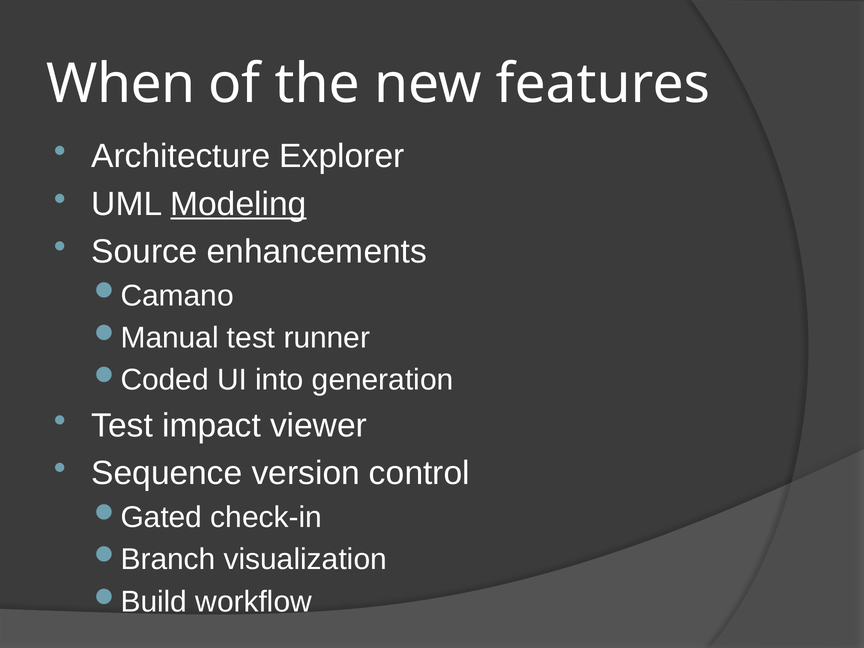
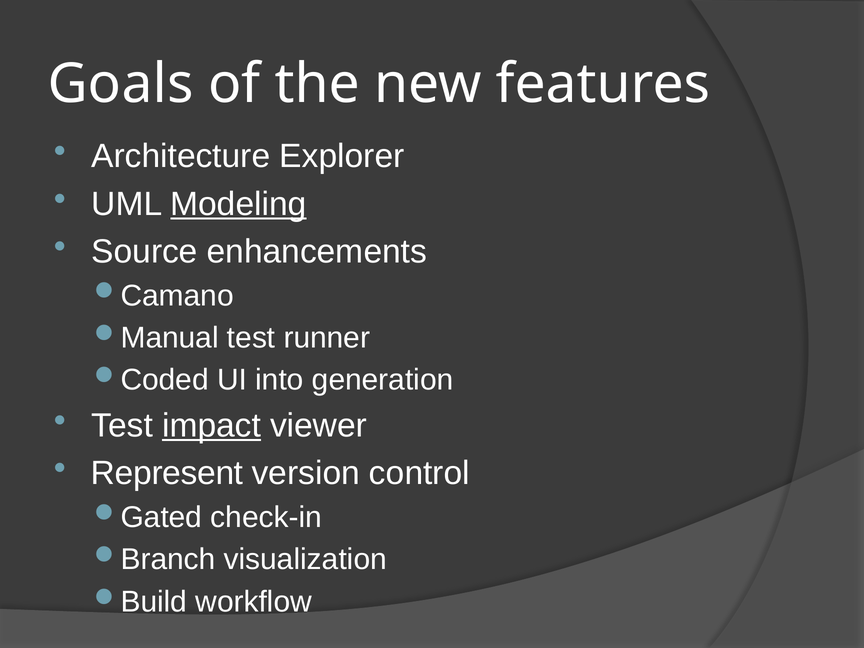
When: When -> Goals
impact underline: none -> present
Sequence: Sequence -> Represent
